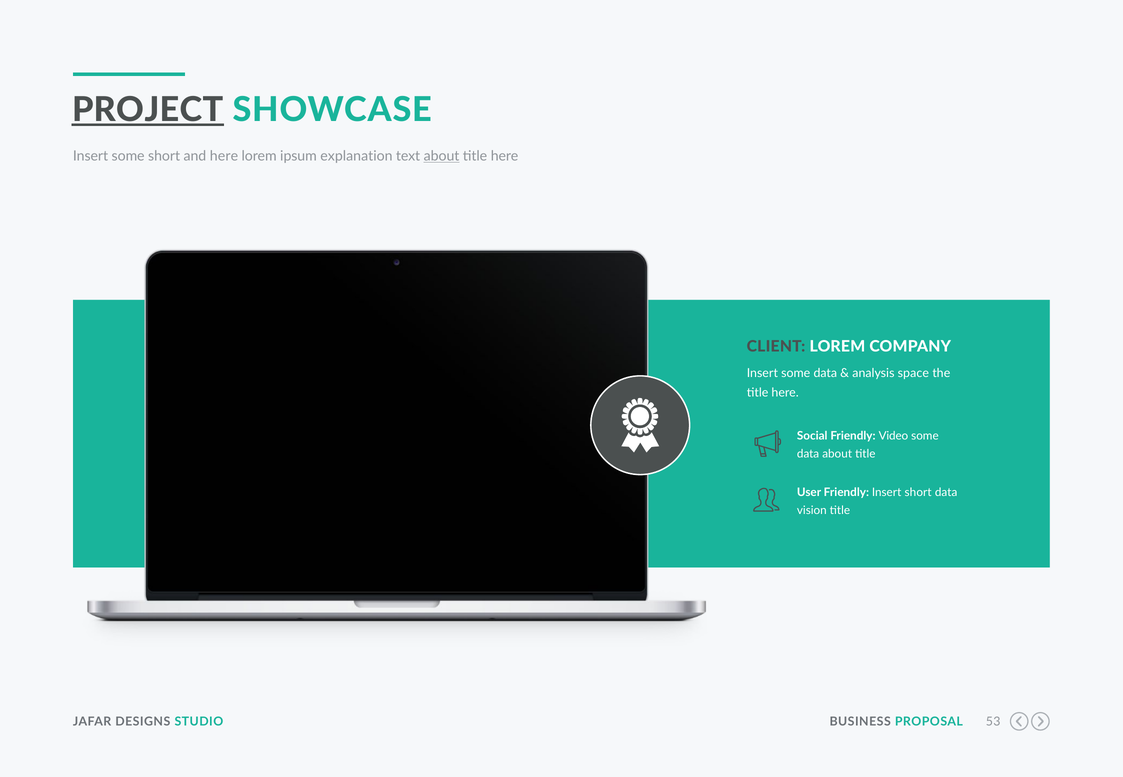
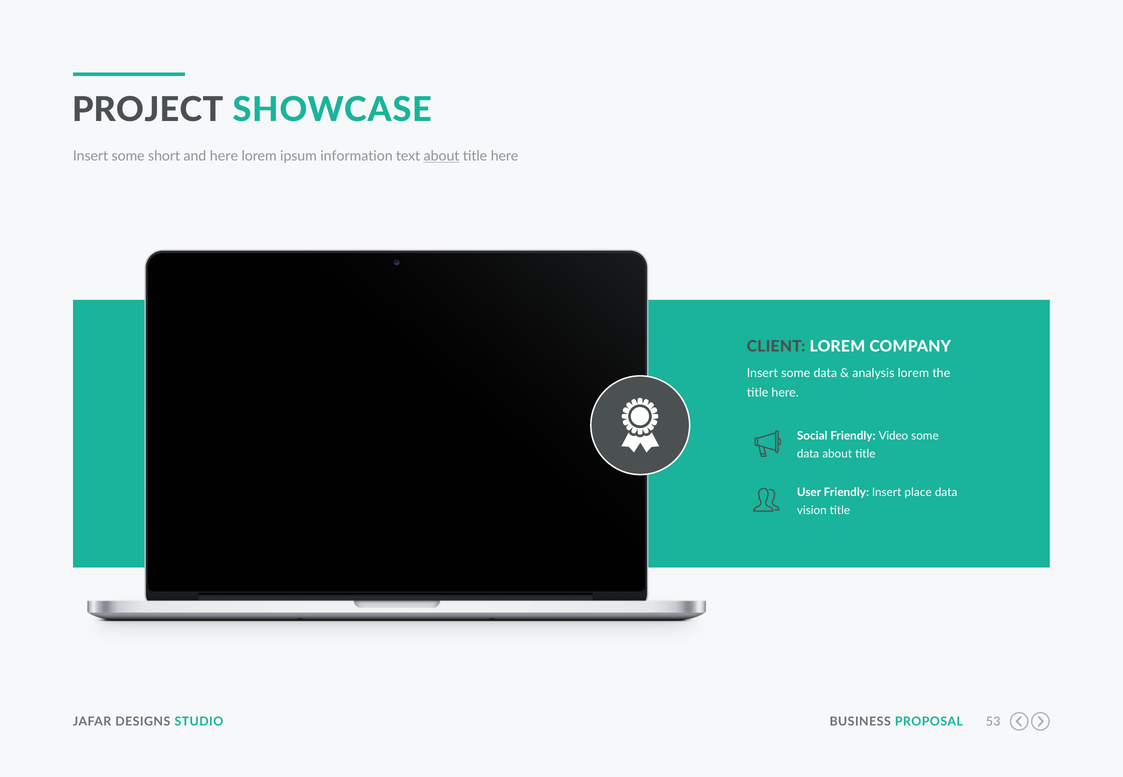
PROJECT underline: present -> none
explanation: explanation -> information
analysis space: space -> lorem
Insert short: short -> place
